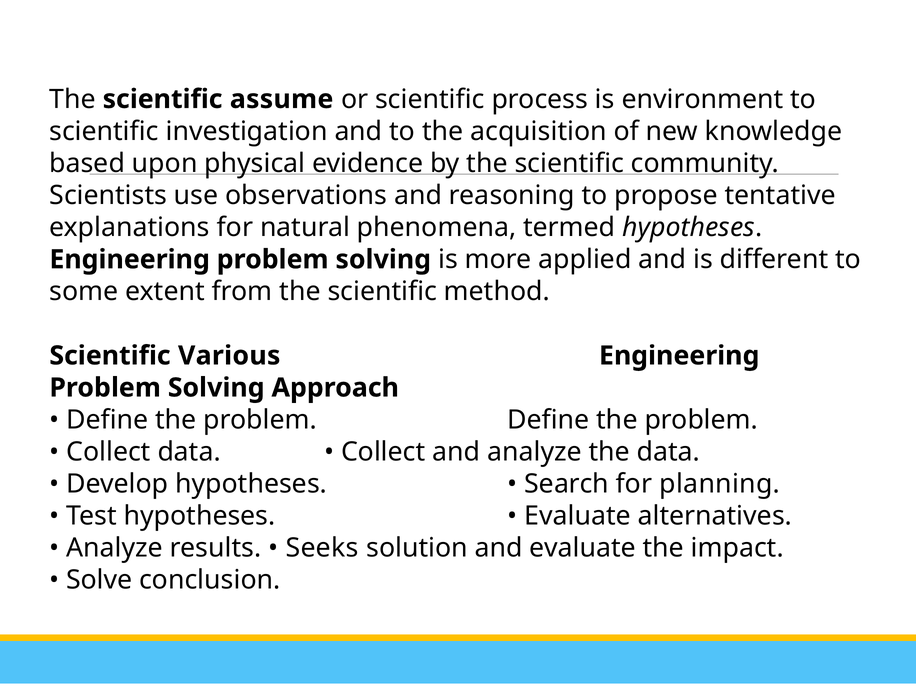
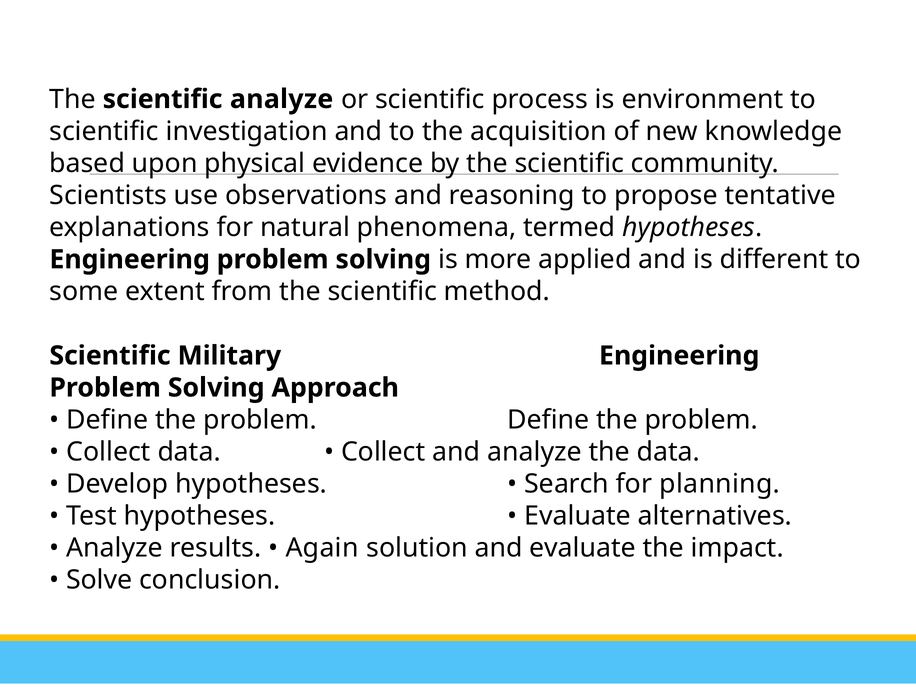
scientific assume: assume -> analyze
Various: Various -> Military
Seeks: Seeks -> Again
